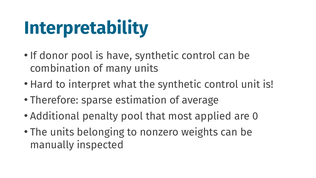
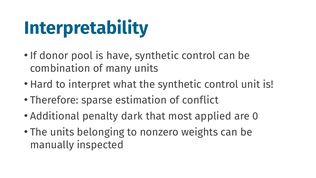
average: average -> conflict
penalty pool: pool -> dark
